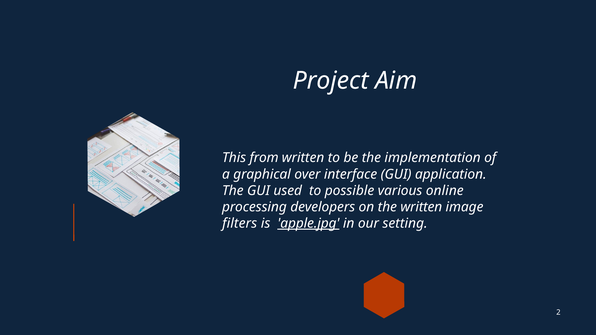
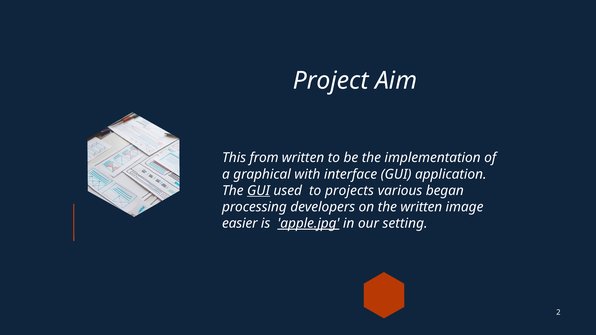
over: over -> with
GUI at (259, 191) underline: none -> present
possible: possible -> projects
online: online -> began
filters: filters -> easier
